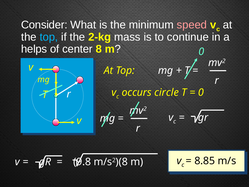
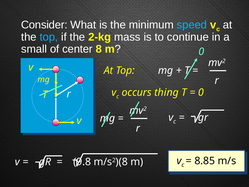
speed colour: pink -> light blue
helps: helps -> small
circle: circle -> thing
